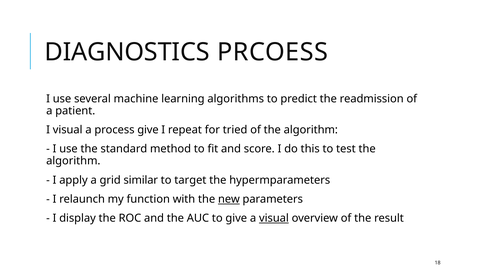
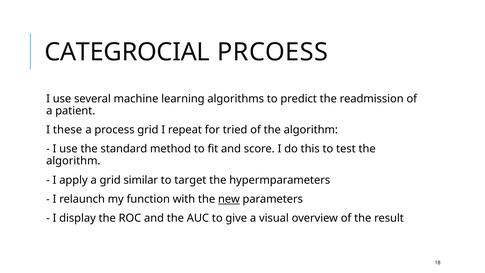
DIAGNOSTICS: DIAGNOSTICS -> CATEGROCIAL
I visual: visual -> these
process give: give -> grid
visual at (274, 218) underline: present -> none
